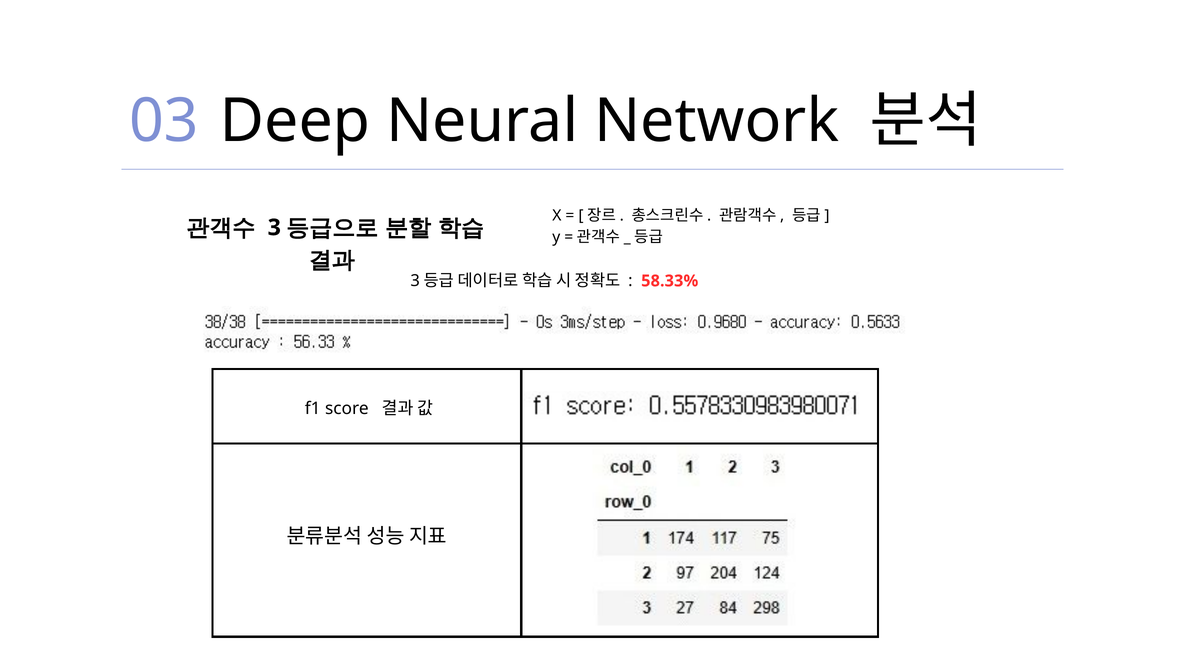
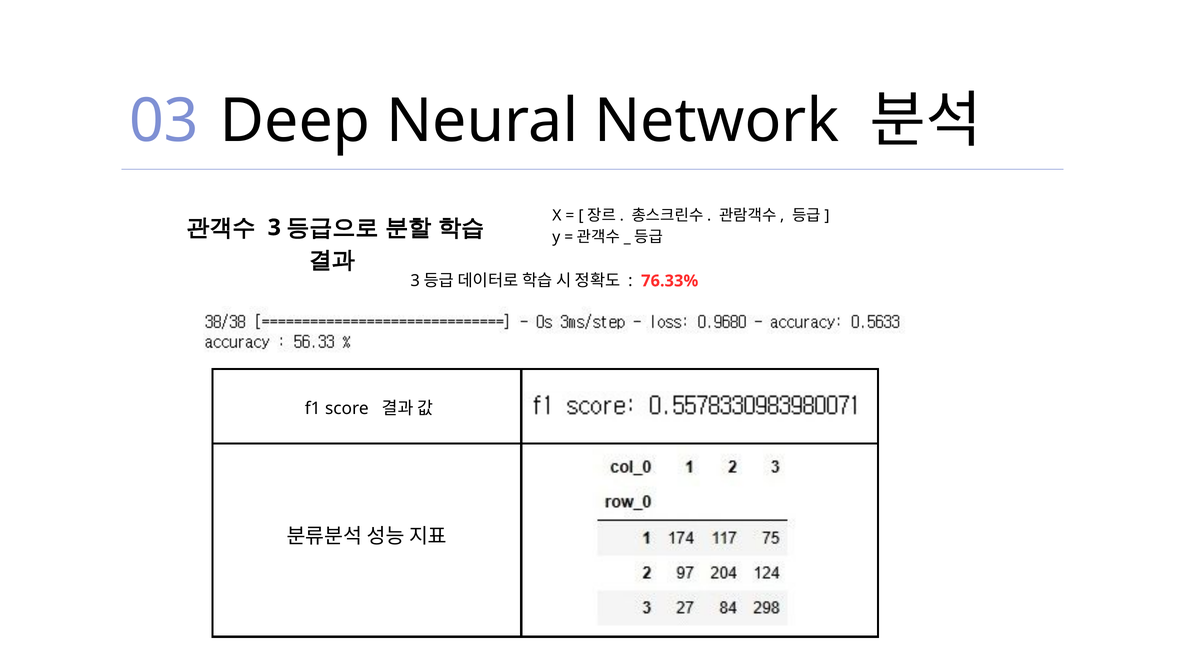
58.33%: 58.33% -> 76.33%
